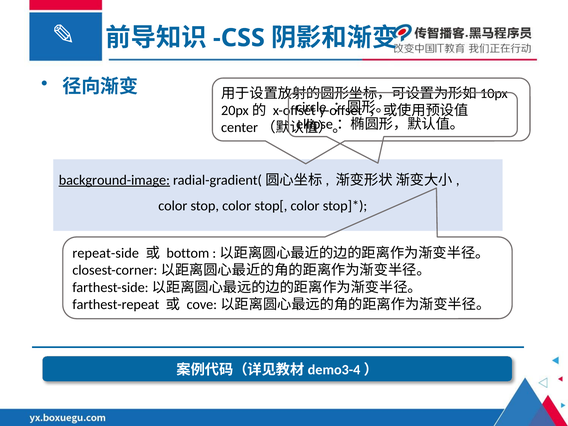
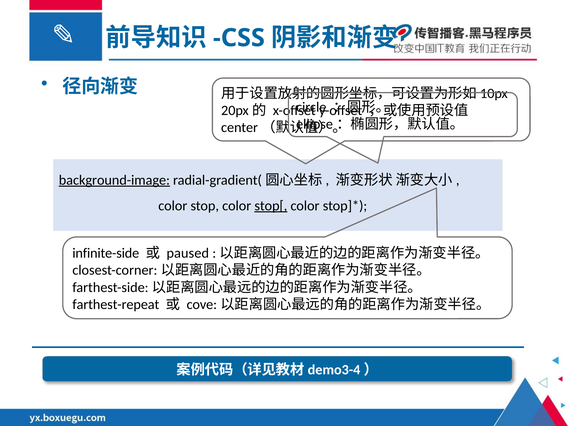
stop[ underline: none -> present
repeat-side: repeat-side -> infinite-side
bottom: bottom -> paused
